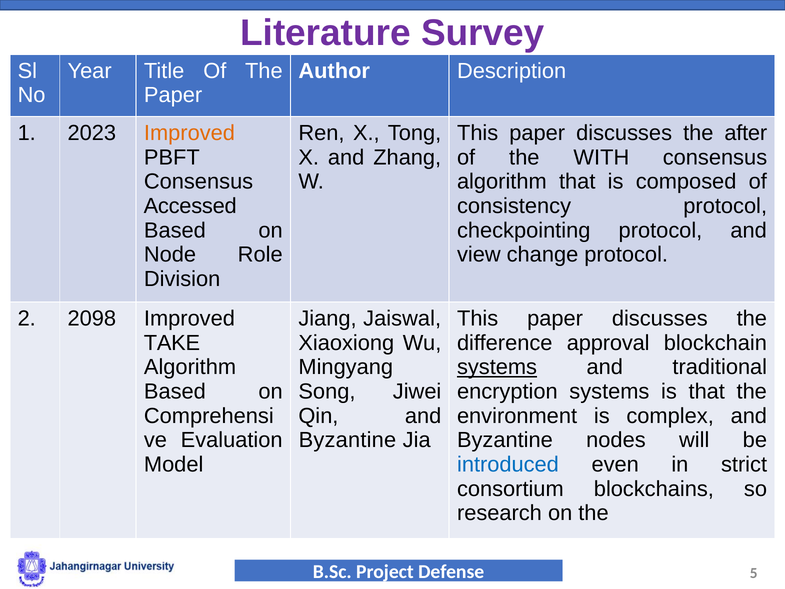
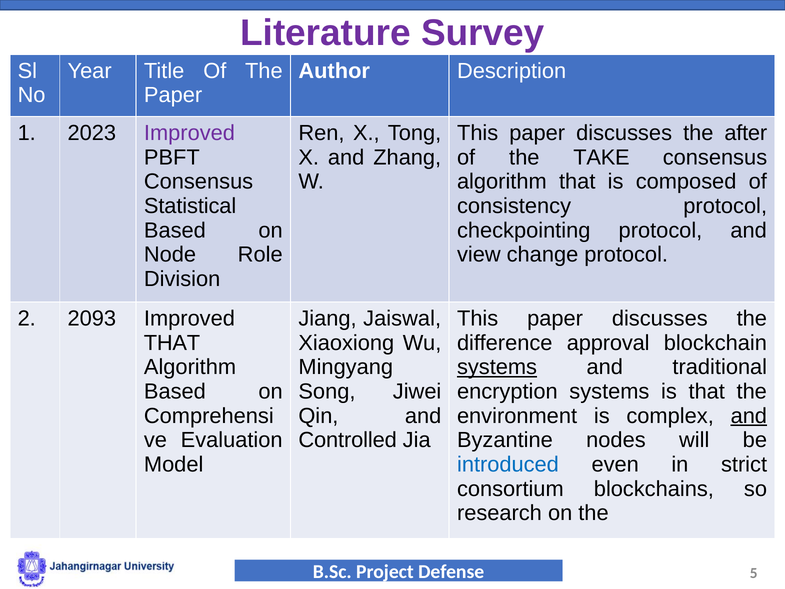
Improved at (189, 133) colour: orange -> purple
WITH: WITH -> TAKE
Accessed: Accessed -> Statistical
2098: 2098 -> 2093
TAKE at (172, 343): TAKE -> THAT
and at (749, 416) underline: none -> present
Byzantine at (347, 440): Byzantine -> Controlled
